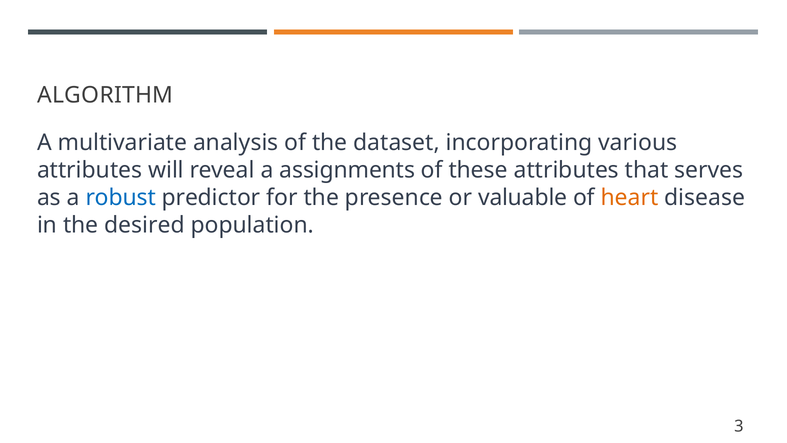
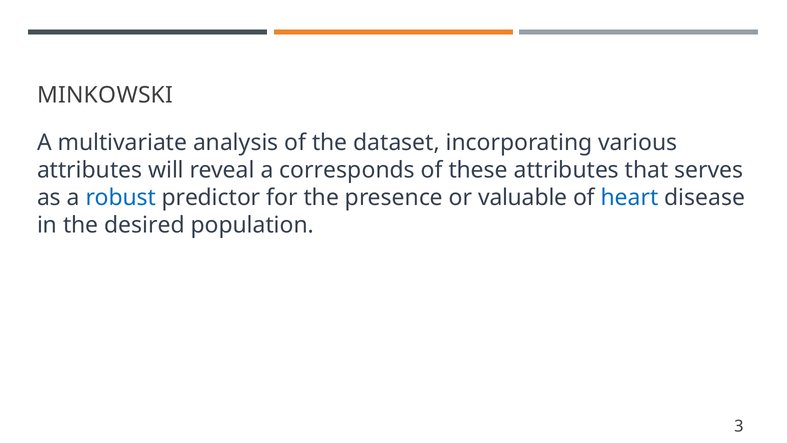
ALGORITHM: ALGORITHM -> MINKOWSKI
assignments: assignments -> corresponds
heart colour: orange -> blue
